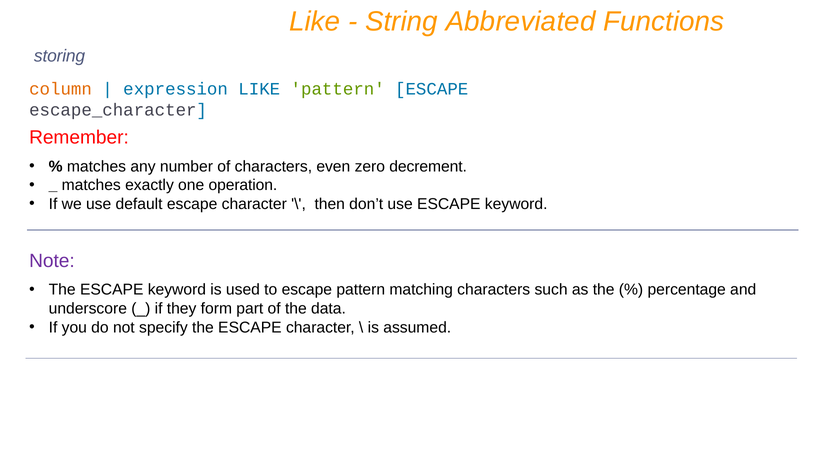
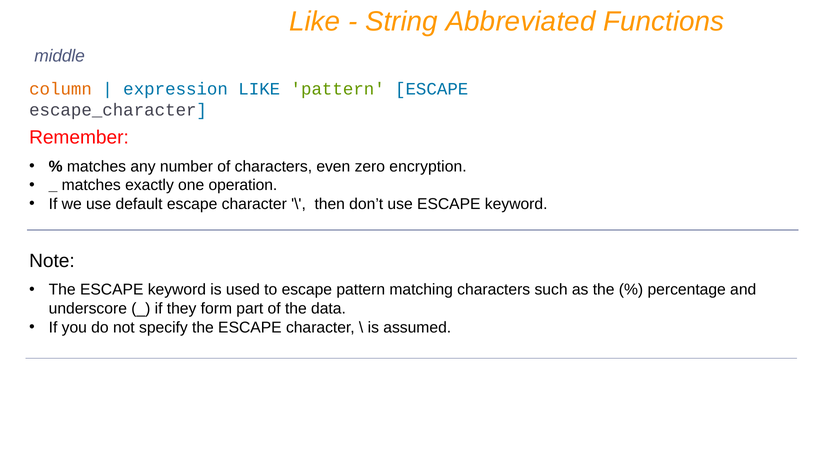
storing: storing -> middle
decrement: decrement -> encryption
Note colour: purple -> black
